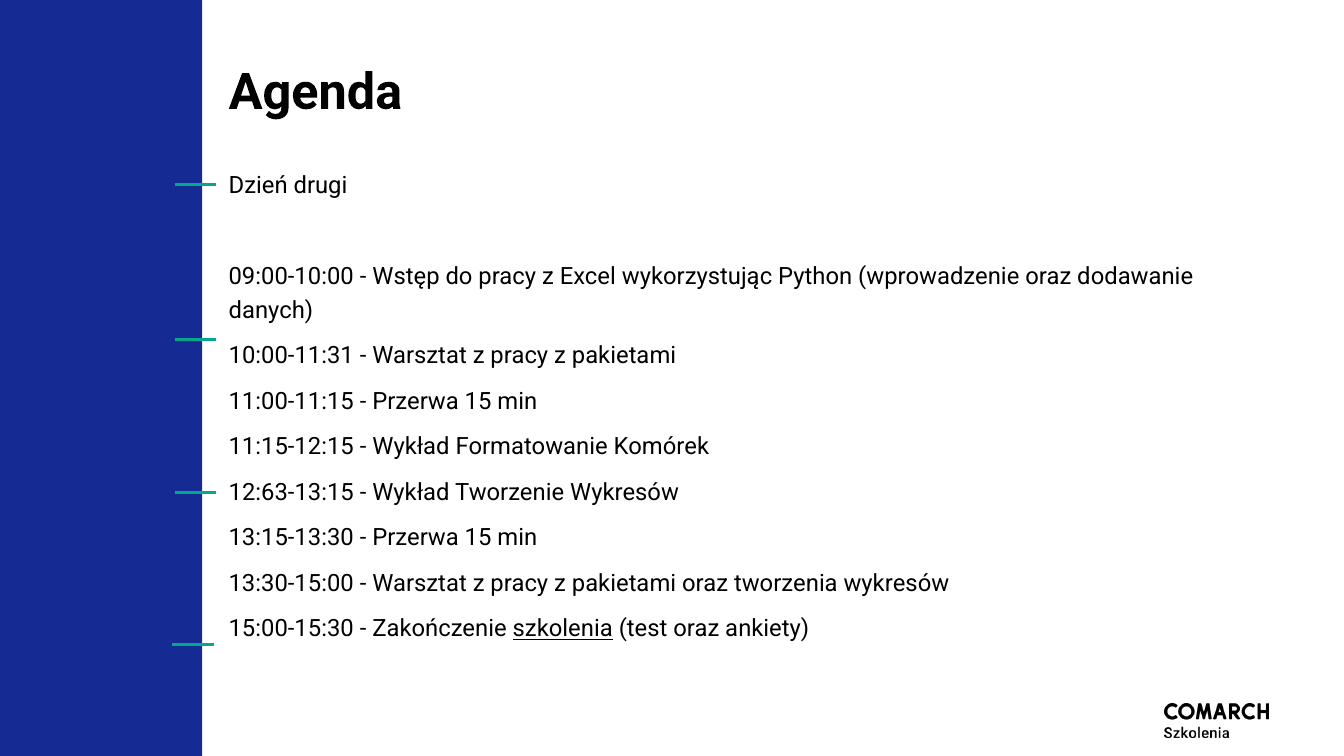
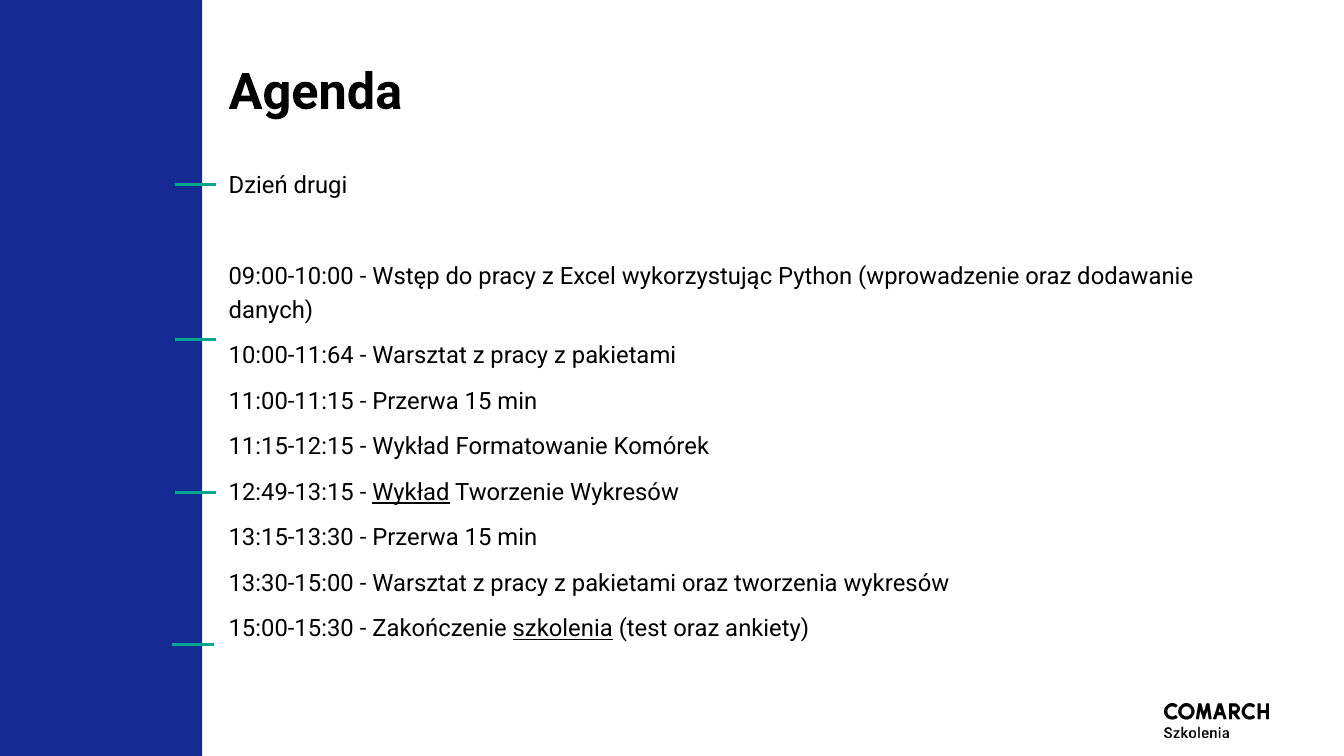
10:00-11:31: 10:00-11:31 -> 10:00-11:64
12:63-13:15: 12:63-13:15 -> 12:49-13:15
Wykład at (411, 493) underline: none -> present
